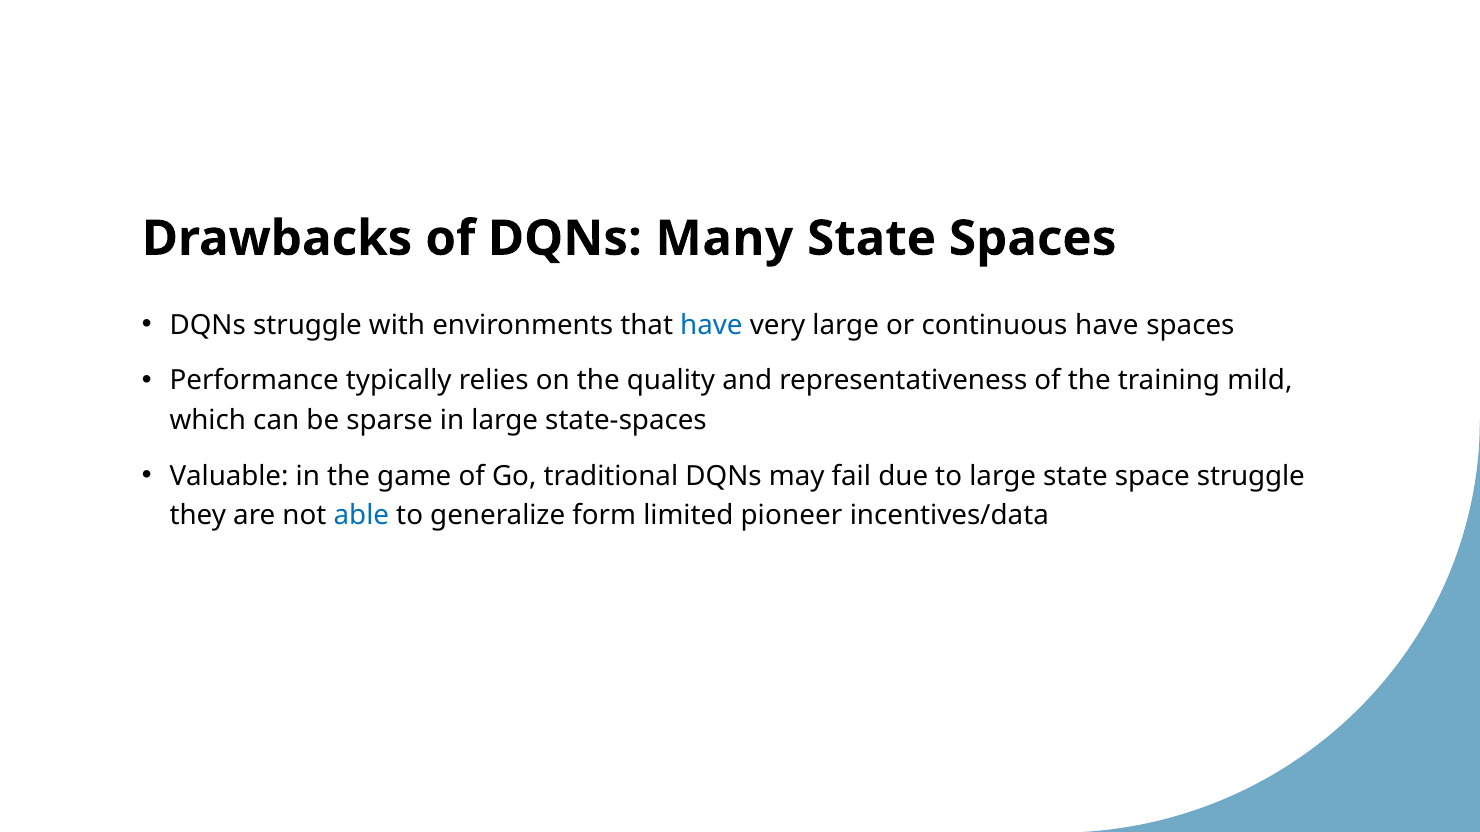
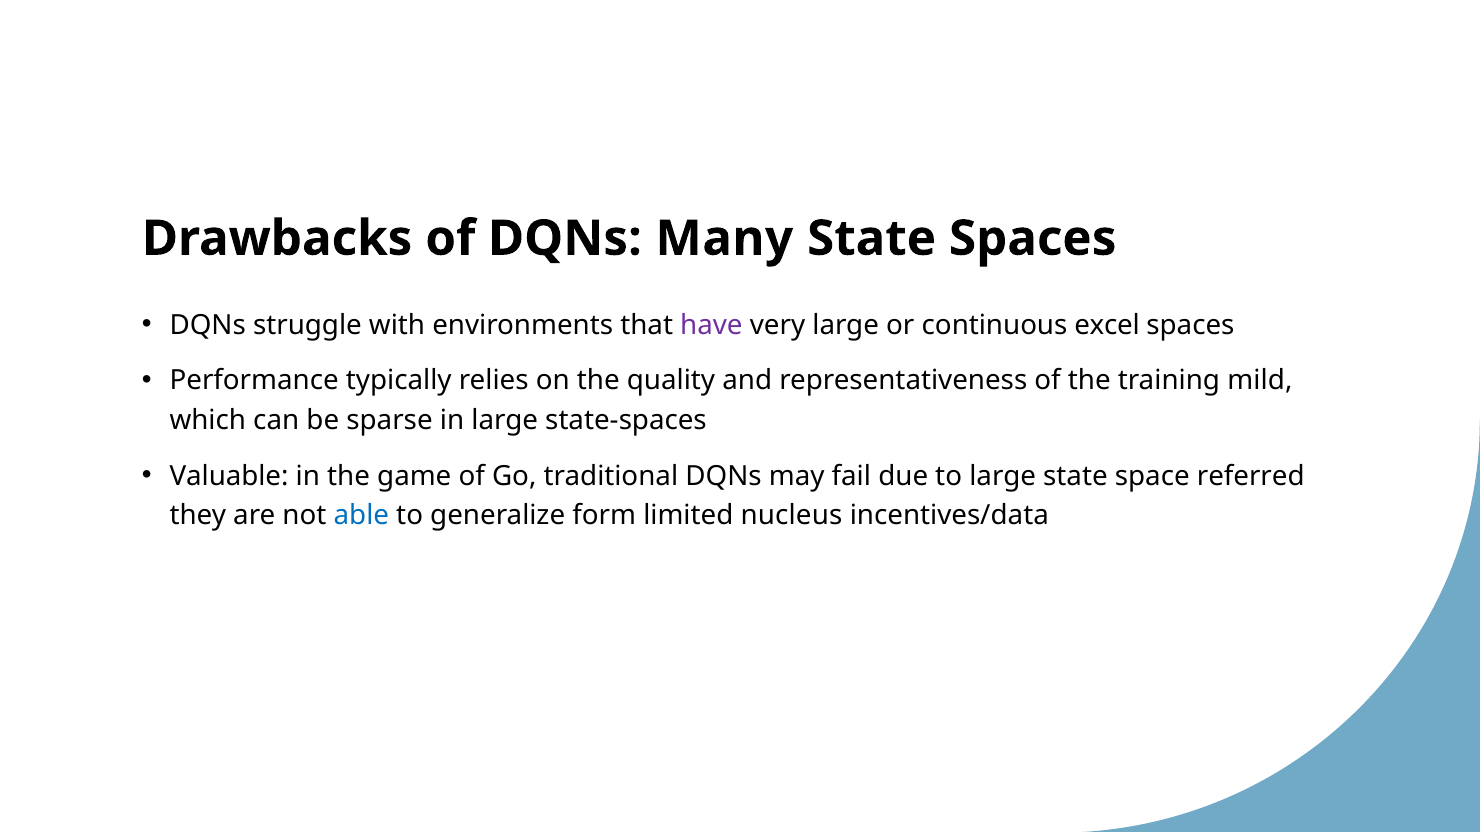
have at (711, 325) colour: blue -> purple
continuous have: have -> excel
space struggle: struggle -> referred
pioneer: pioneer -> nucleus
